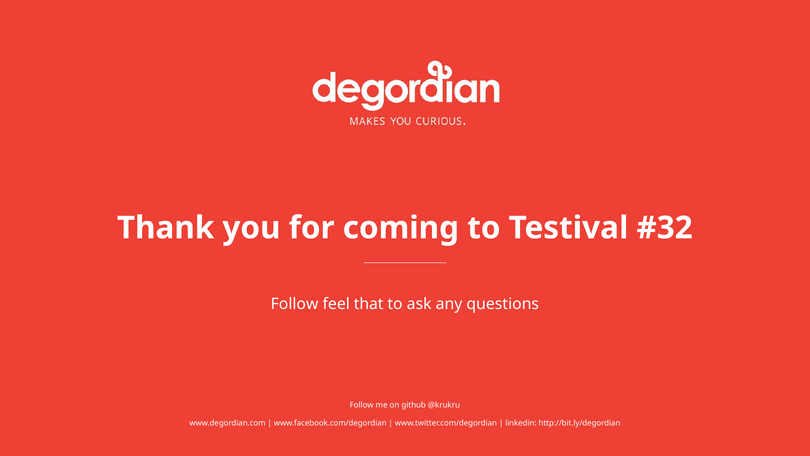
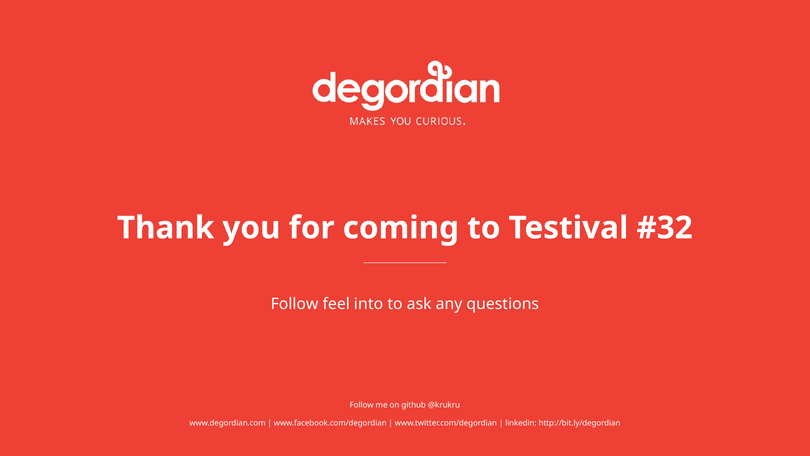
that: that -> into
